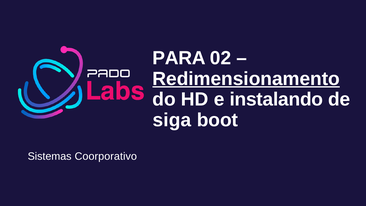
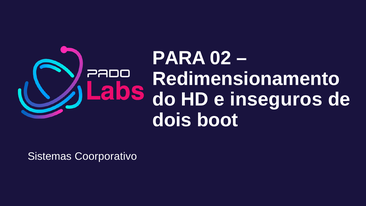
Redimensionamento underline: present -> none
instalando: instalando -> inseguros
siga: siga -> dois
